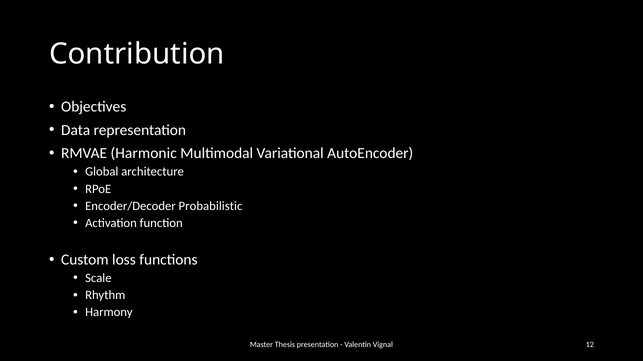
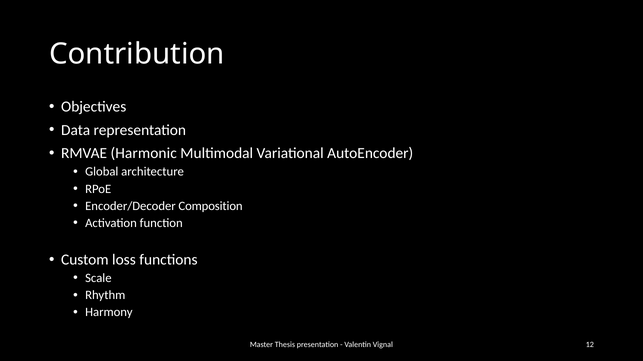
Probabilistic: Probabilistic -> Composition
